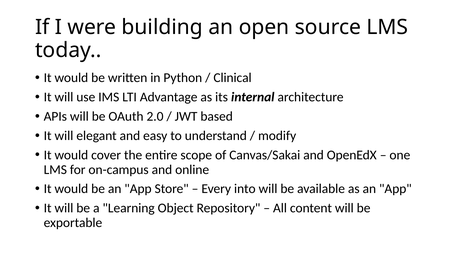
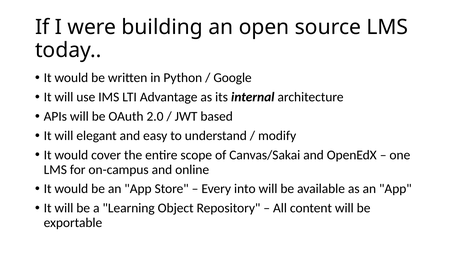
Clinical: Clinical -> Google
